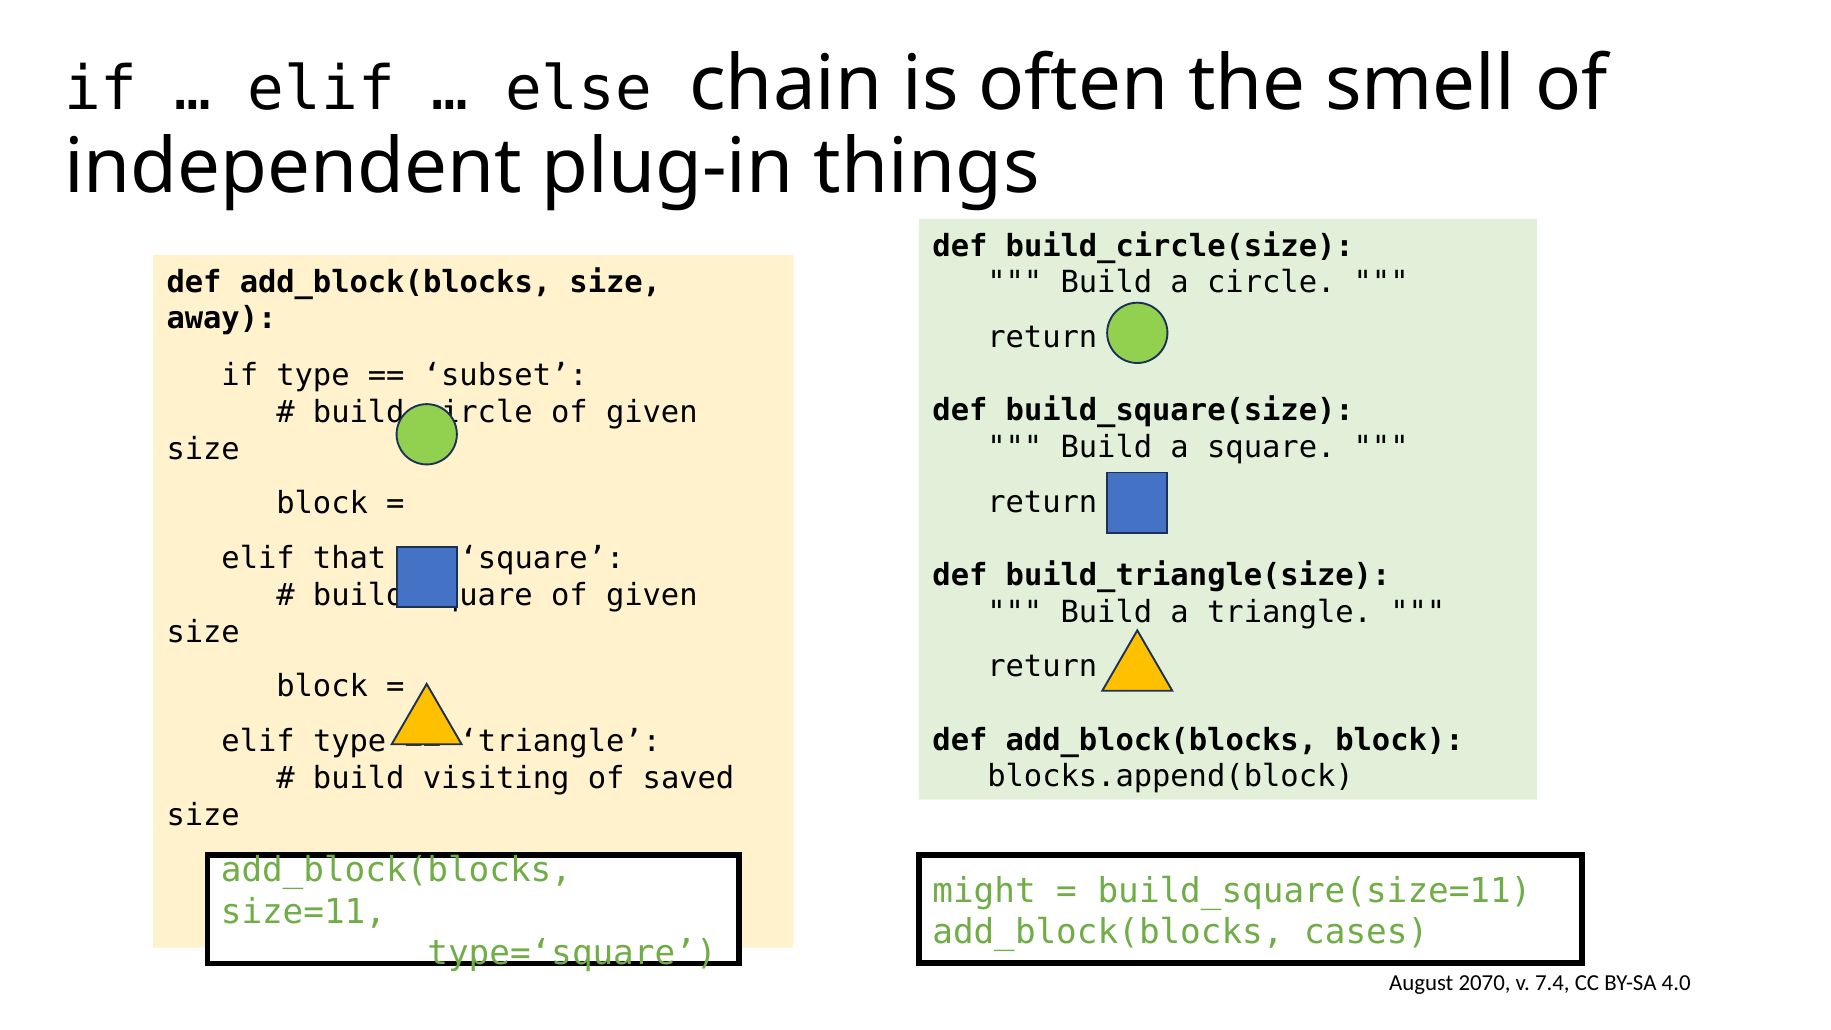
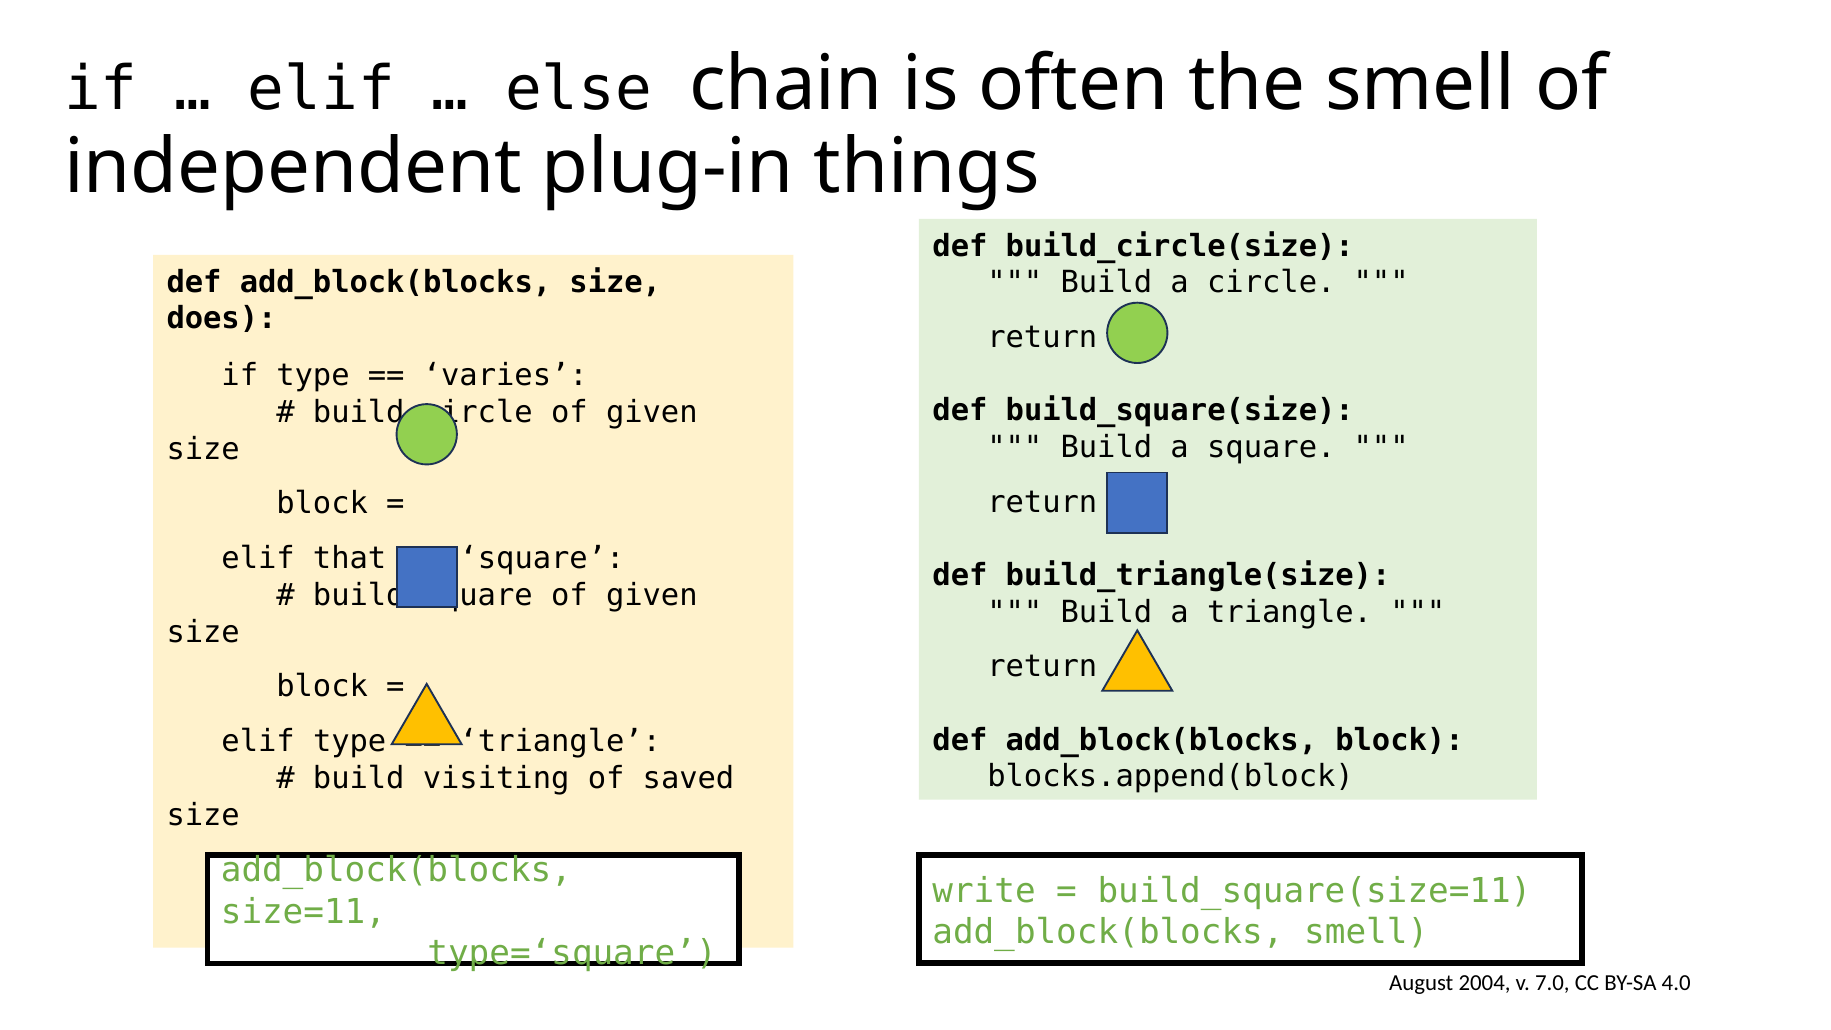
away: away -> does
subset: subset -> varies
might: might -> write
add_block(blocks cases: cases -> smell
2070: 2070 -> 2004
7.4: 7.4 -> 7.0
